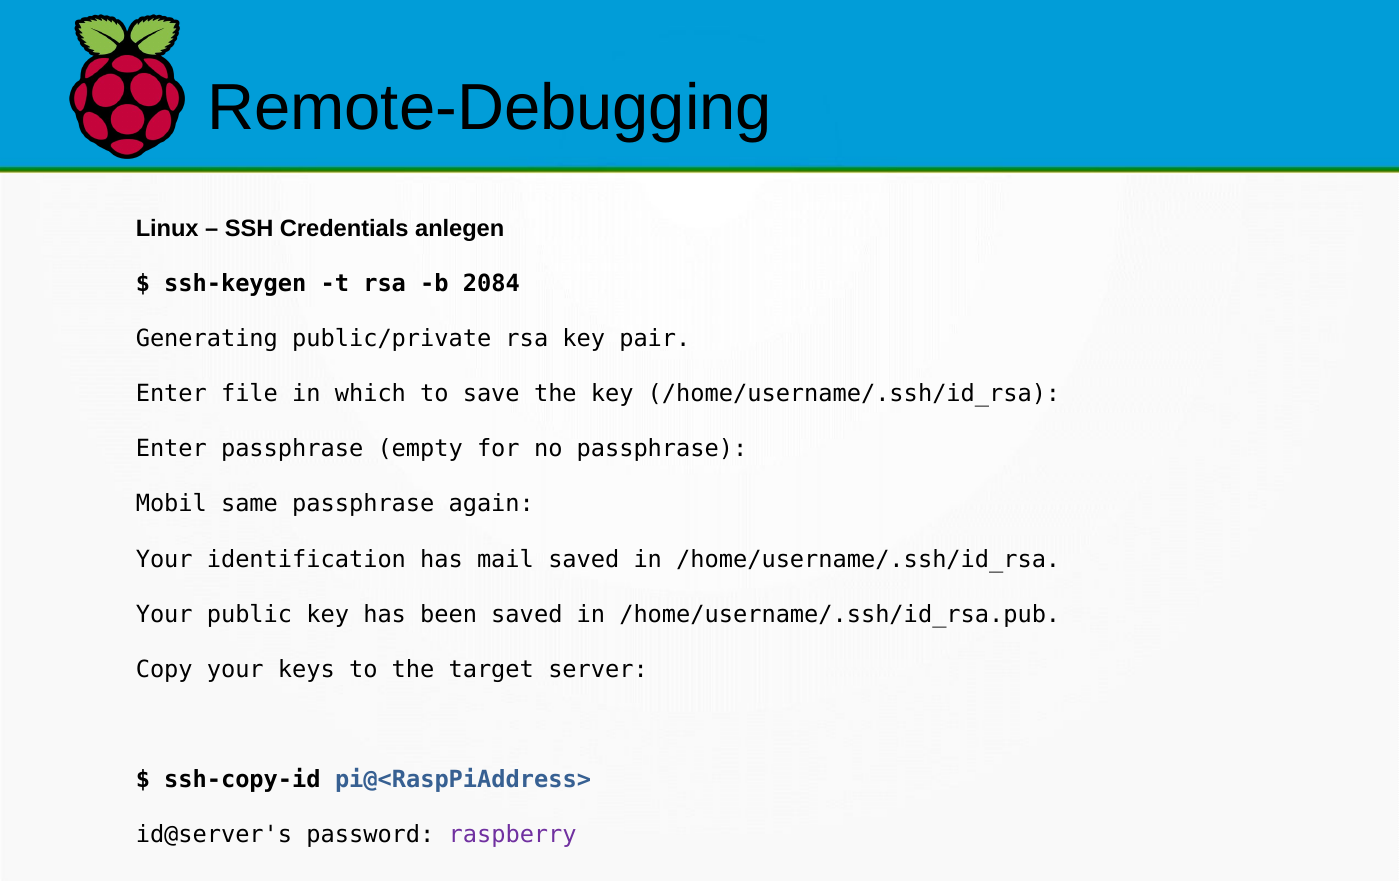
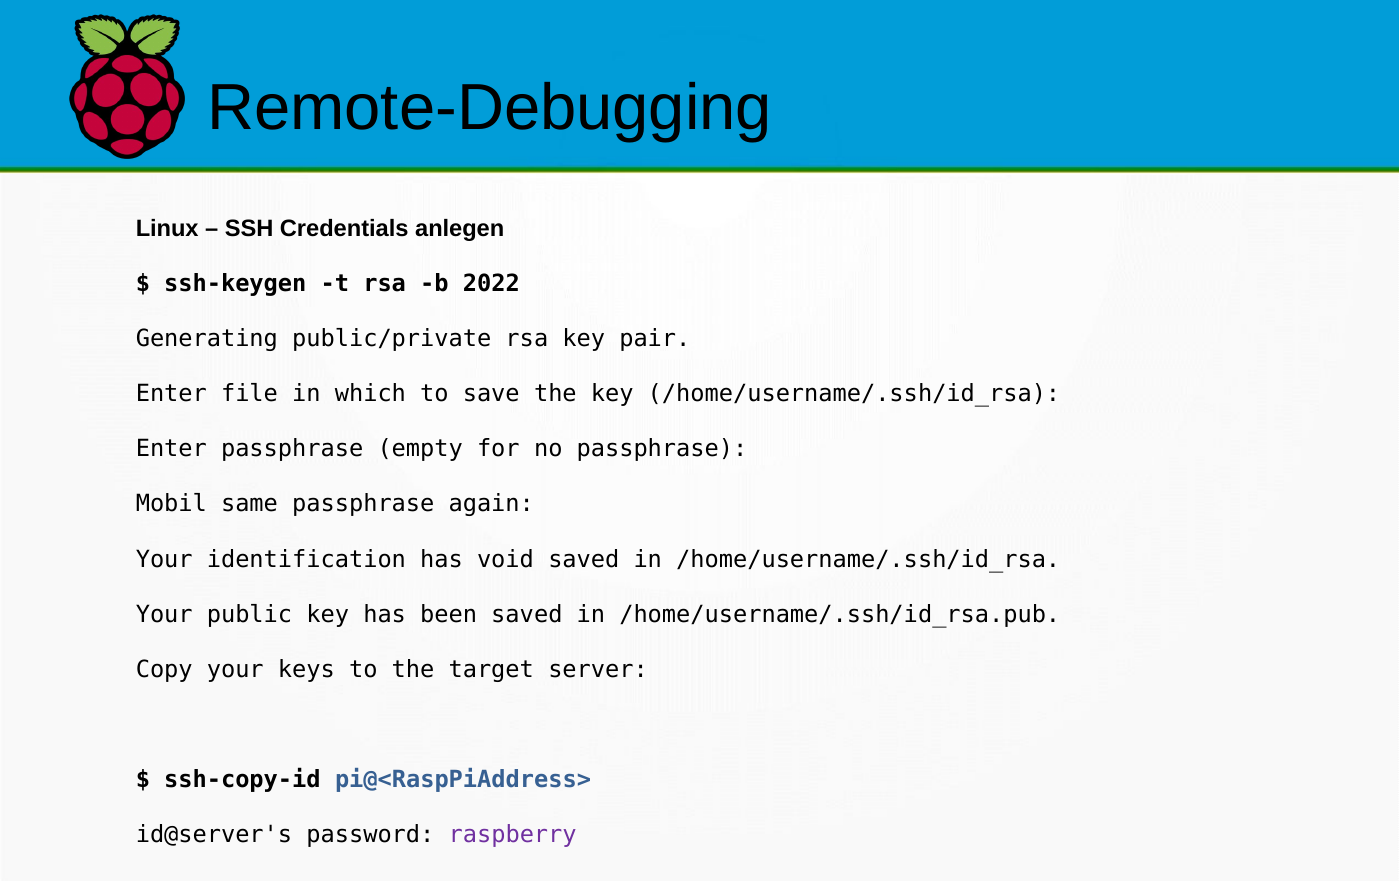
2084: 2084 -> 2022
mail: mail -> void
